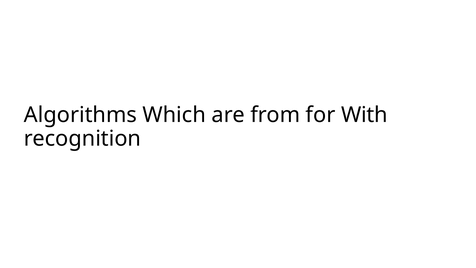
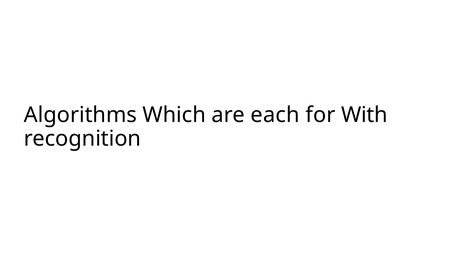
from: from -> each
